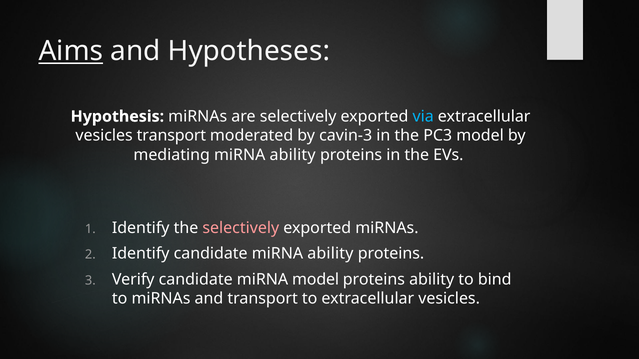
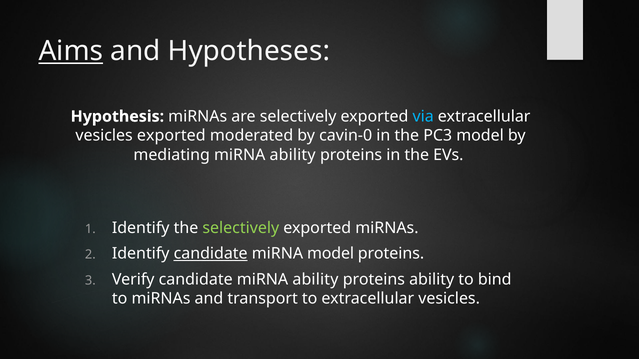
vesicles transport: transport -> exported
cavin-3: cavin-3 -> cavin-0
selectively at (241, 228) colour: pink -> light green
candidate at (211, 254) underline: none -> present
ability at (330, 254): ability -> model
candidate miRNA model: model -> ability
